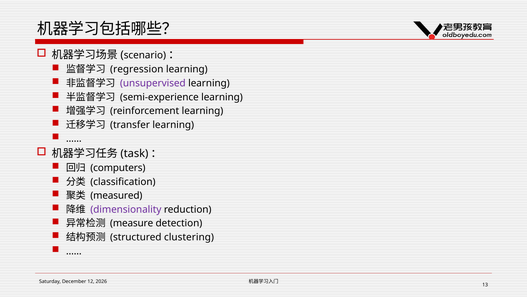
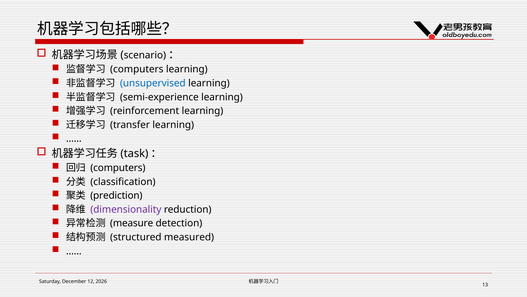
regression at (137, 69): regression -> computers
unsupervised colour: purple -> blue
measured: measured -> prediction
clustering: clustering -> measured
